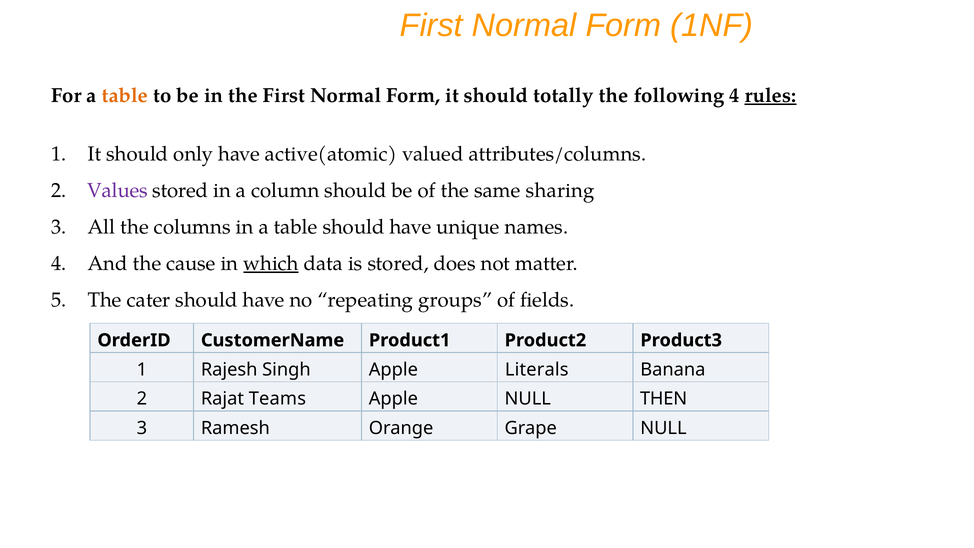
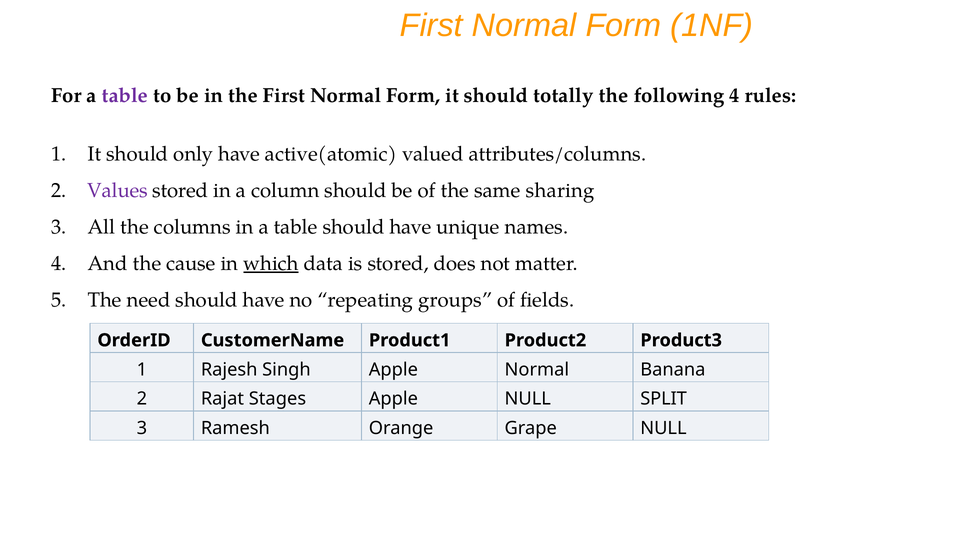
table at (125, 96) colour: orange -> purple
rules underline: present -> none
cater: cater -> need
Apple Literals: Literals -> Normal
Teams: Teams -> Stages
THEN: THEN -> SPLIT
